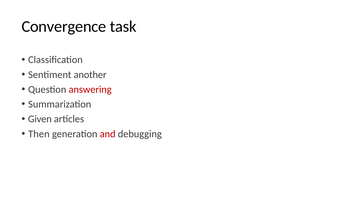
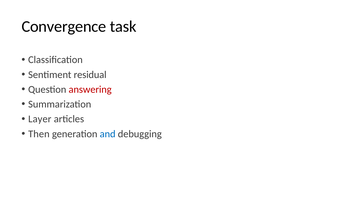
another: another -> residual
Given: Given -> Layer
and colour: red -> blue
